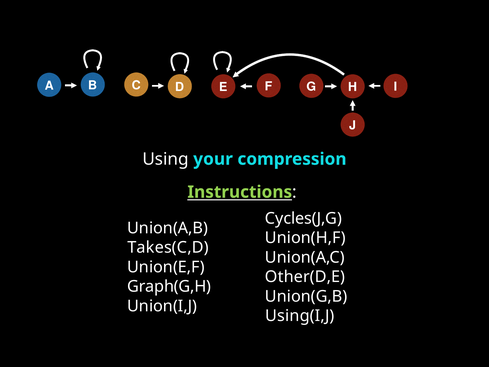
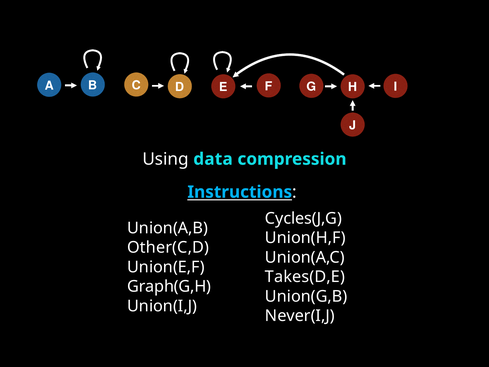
your: your -> data
Instructions colour: light green -> light blue
Takes(C,D: Takes(C,D -> Other(C,D
Other(D,E: Other(D,E -> Takes(D,E
Using(I,J: Using(I,J -> Never(I,J
